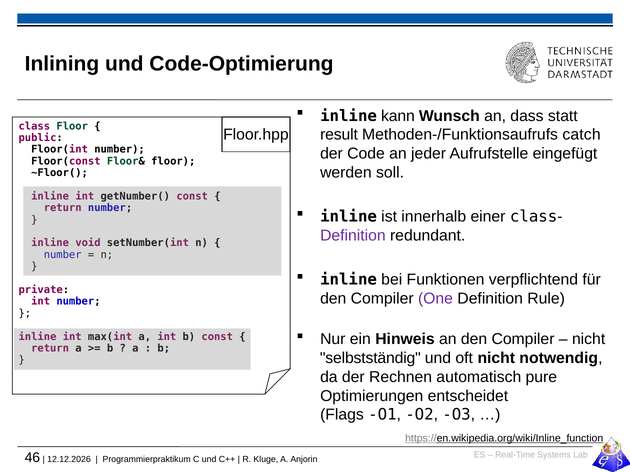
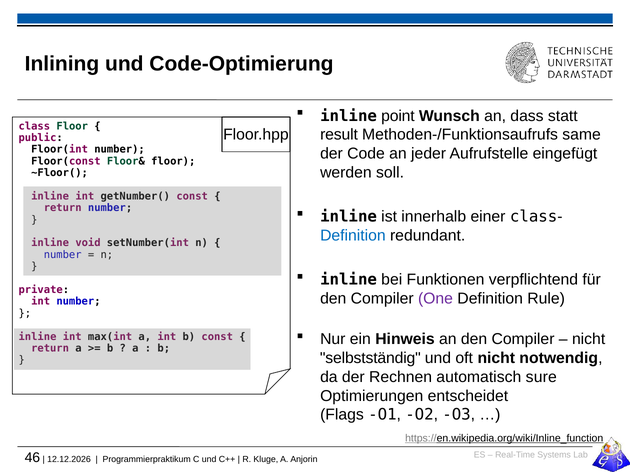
kann: kann -> point
catch: catch -> same
Definition at (353, 236) colour: purple -> blue
pure: pure -> sure
